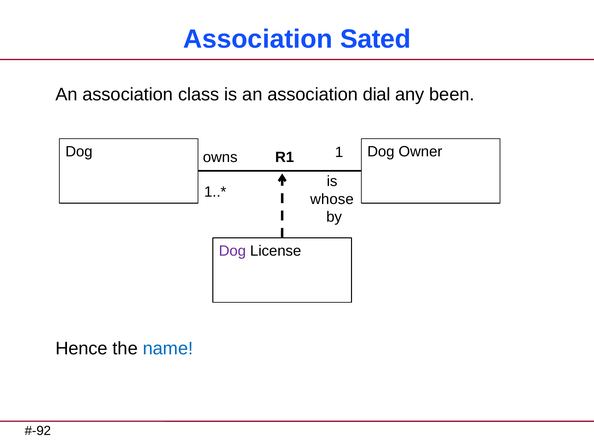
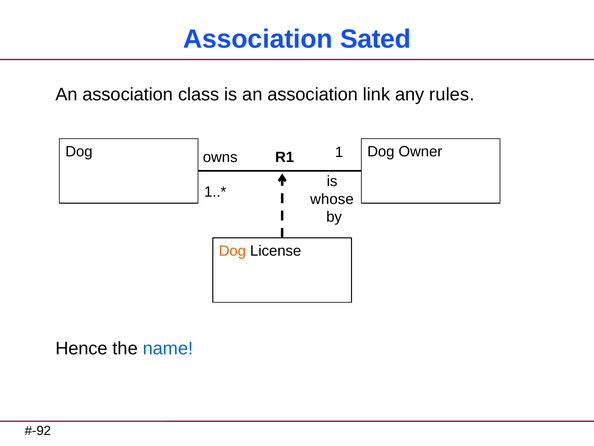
dial: dial -> link
been: been -> rules
Dog at (232, 250) colour: purple -> orange
